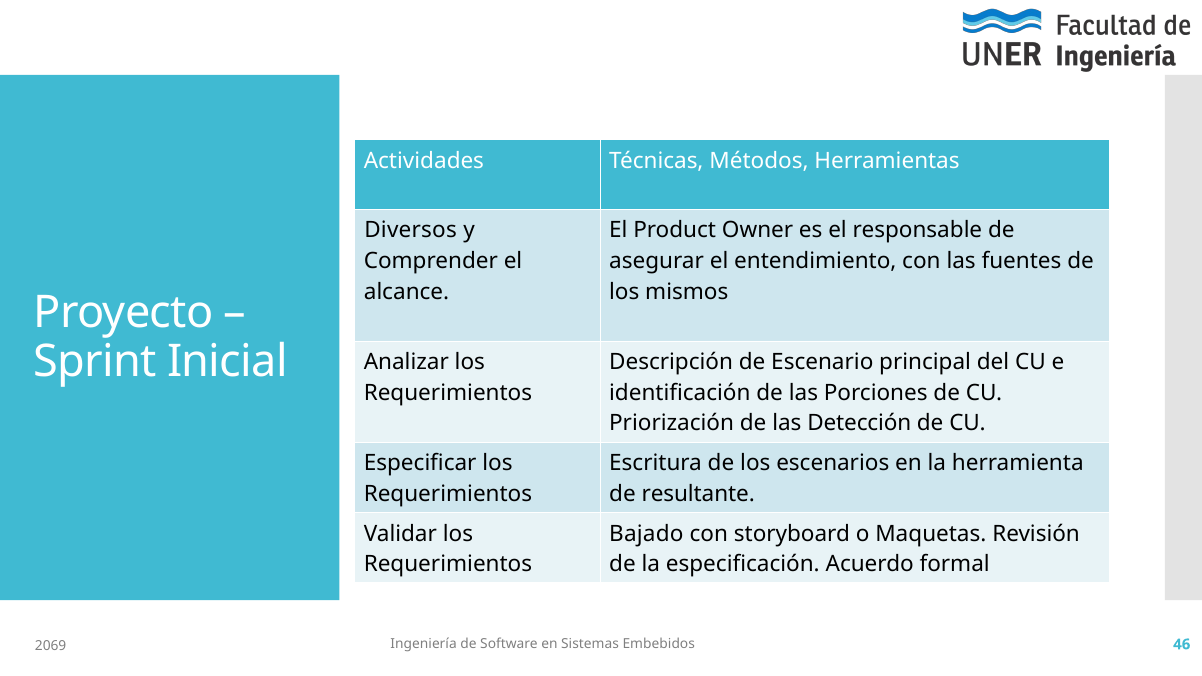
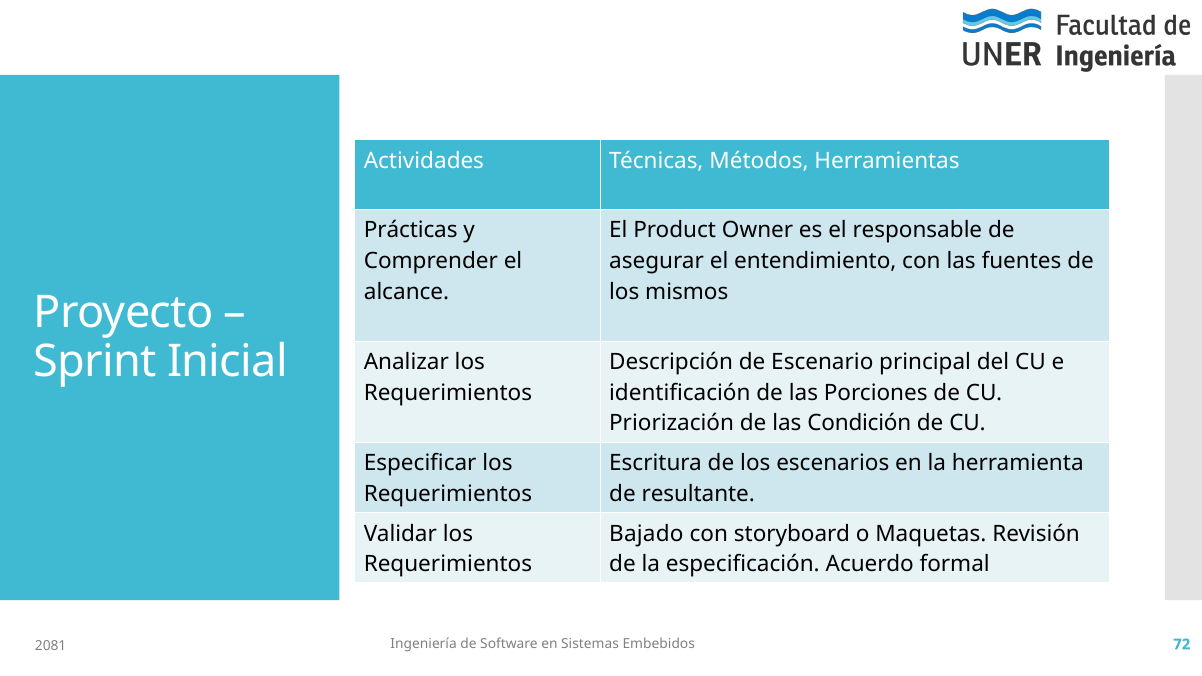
Diversos: Diversos -> Prácticas
Detección: Detección -> Condición
46: 46 -> 72
2069: 2069 -> 2081
